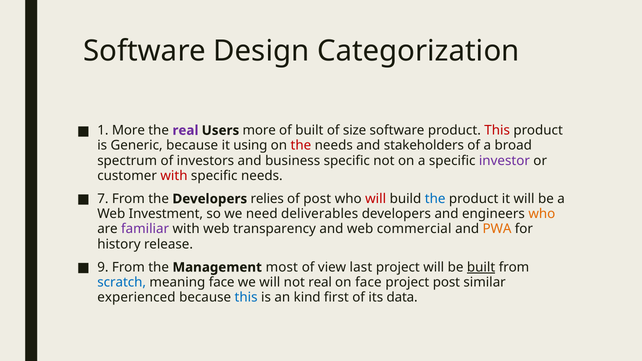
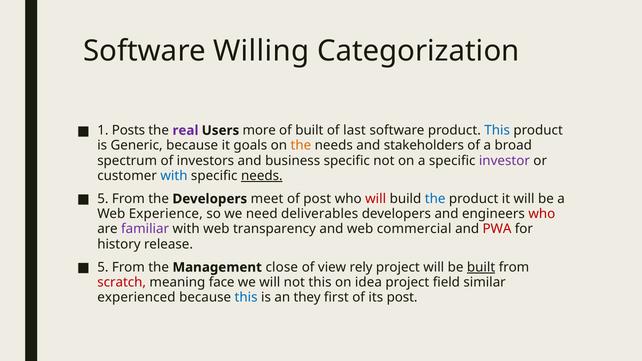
Design: Design -> Willing
1 More: More -> Posts
size: size -> last
This at (497, 130) colour: red -> blue
using: using -> goals
the at (301, 146) colour: red -> orange
with at (174, 176) colour: red -> blue
needs at (262, 176) underline: none -> present
7 at (103, 199): 7 -> 5
relies: relies -> meet
Investment: Investment -> Experience
who at (542, 214) colour: orange -> red
PWA colour: orange -> red
9 at (103, 267): 9 -> 5
most: most -> close
last: last -> rely
scratch colour: blue -> red
not real: real -> this
on face: face -> idea
project post: post -> field
kind: kind -> they
its data: data -> post
